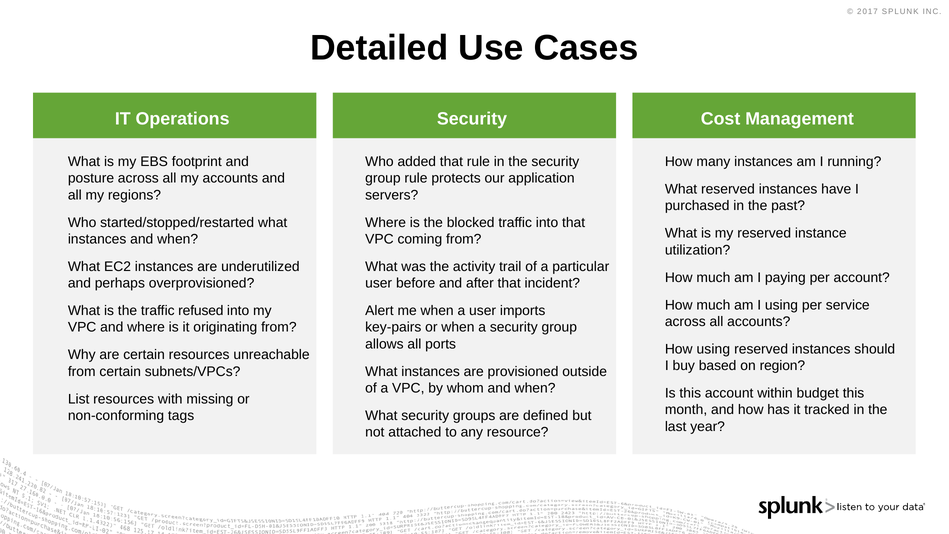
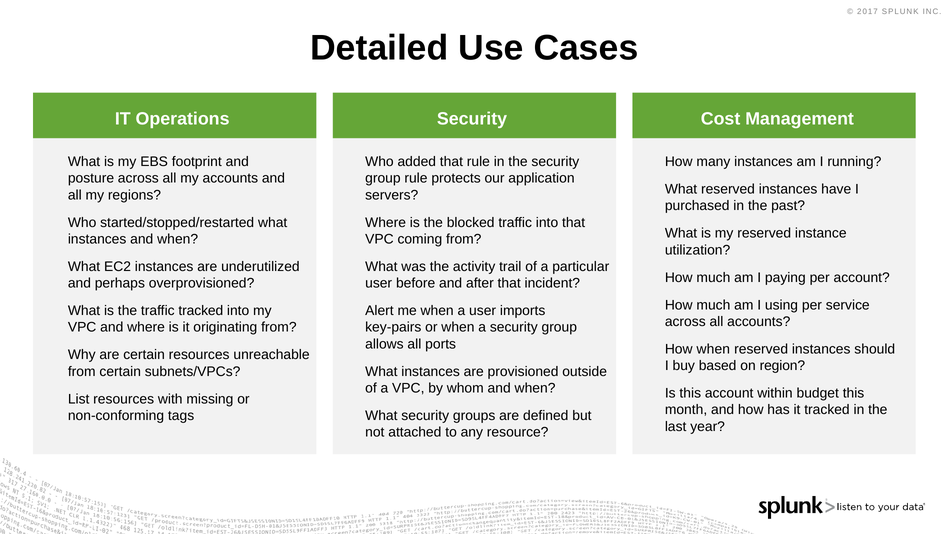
traffic refused: refused -> tracked
How using: using -> when
